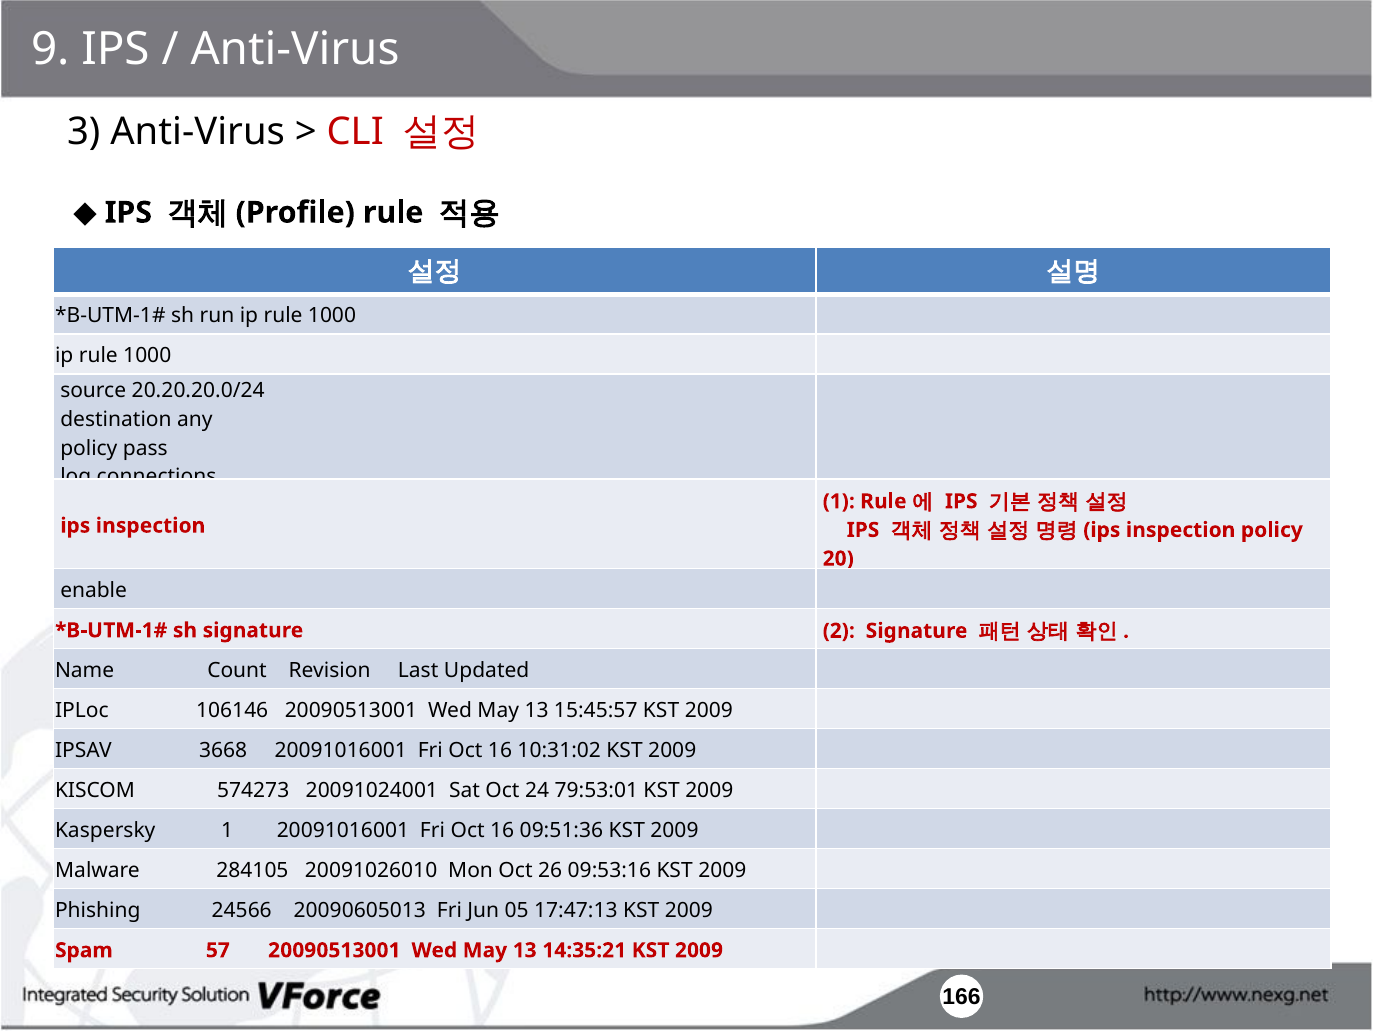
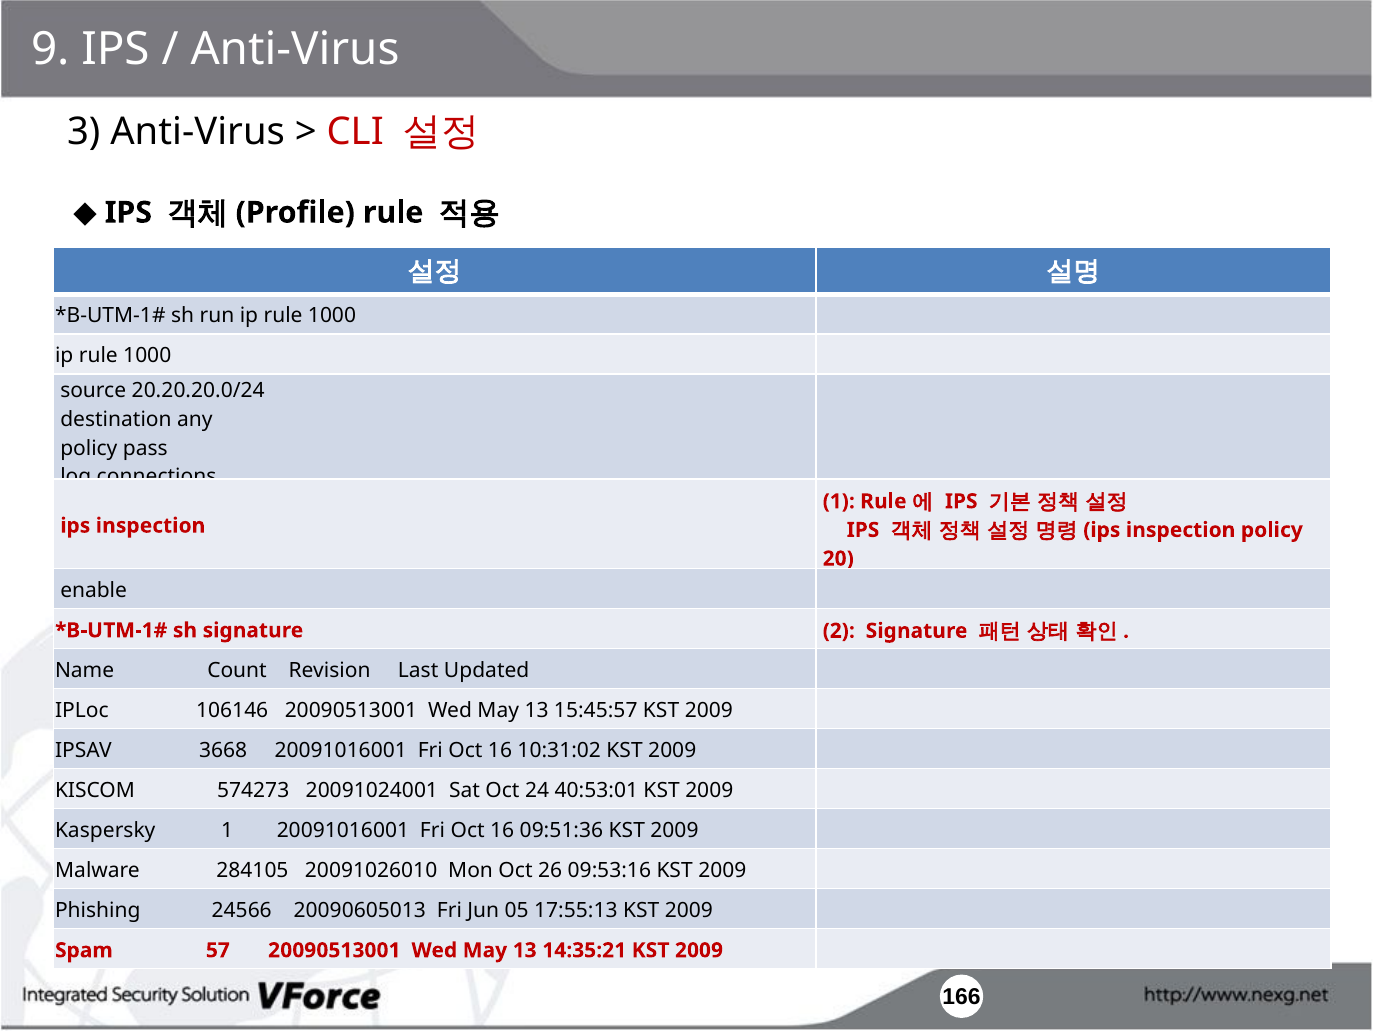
79:53:01: 79:53:01 -> 40:53:01
17:47:13: 17:47:13 -> 17:55:13
